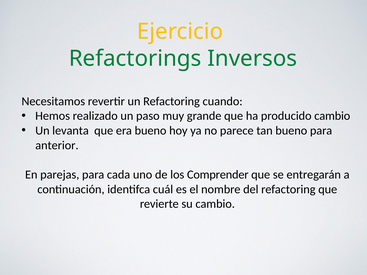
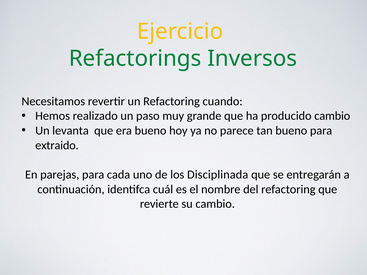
anterior: anterior -> extraido
Comprender: Comprender -> Disciplinada
